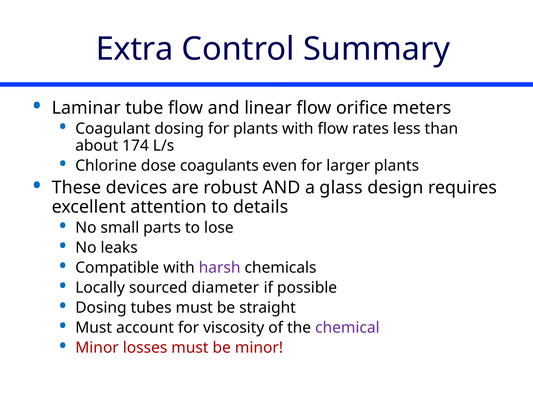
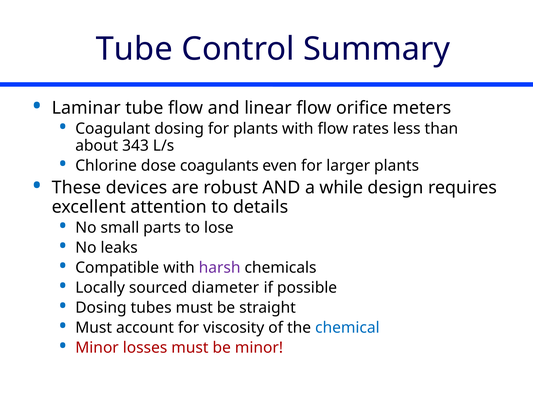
Extra at (135, 49): Extra -> Tube
174: 174 -> 343
glass: glass -> while
chemical colour: purple -> blue
